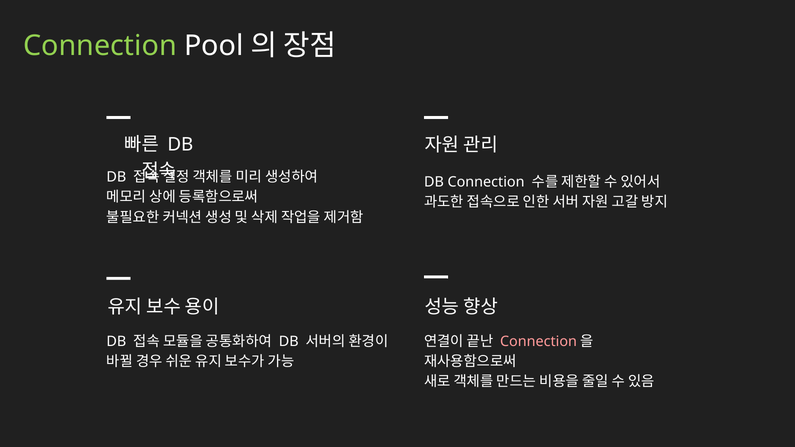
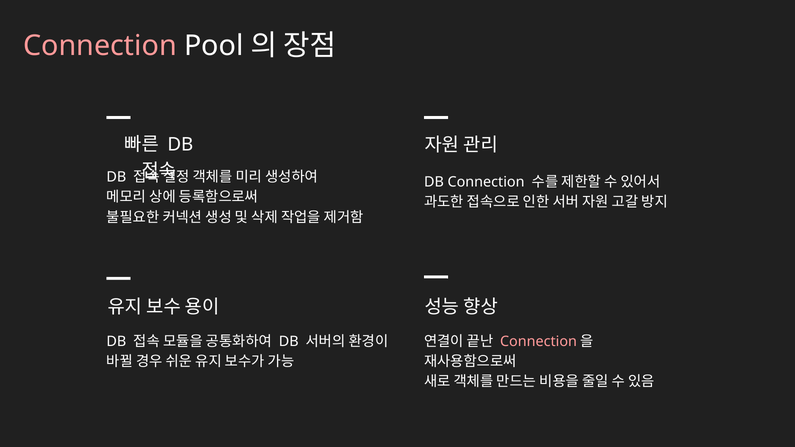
Connection at (100, 46) colour: light green -> pink
